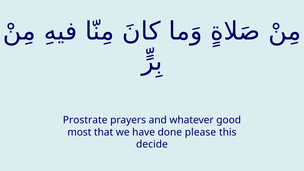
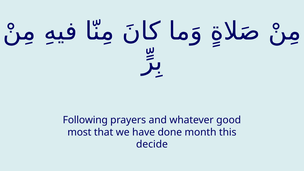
Prostrate: Prostrate -> Following
please: please -> month
